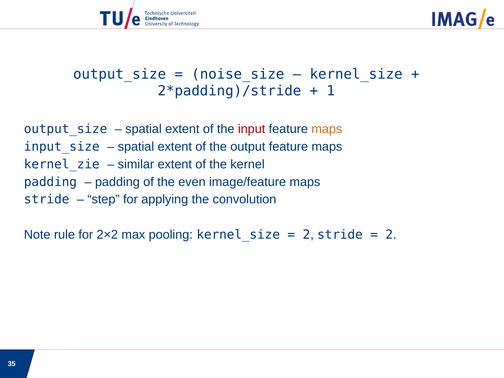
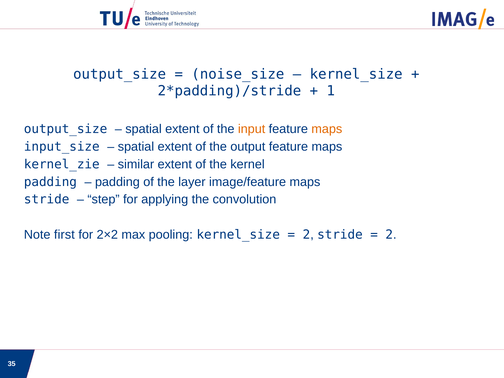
input colour: red -> orange
even: even -> layer
rule: rule -> first
